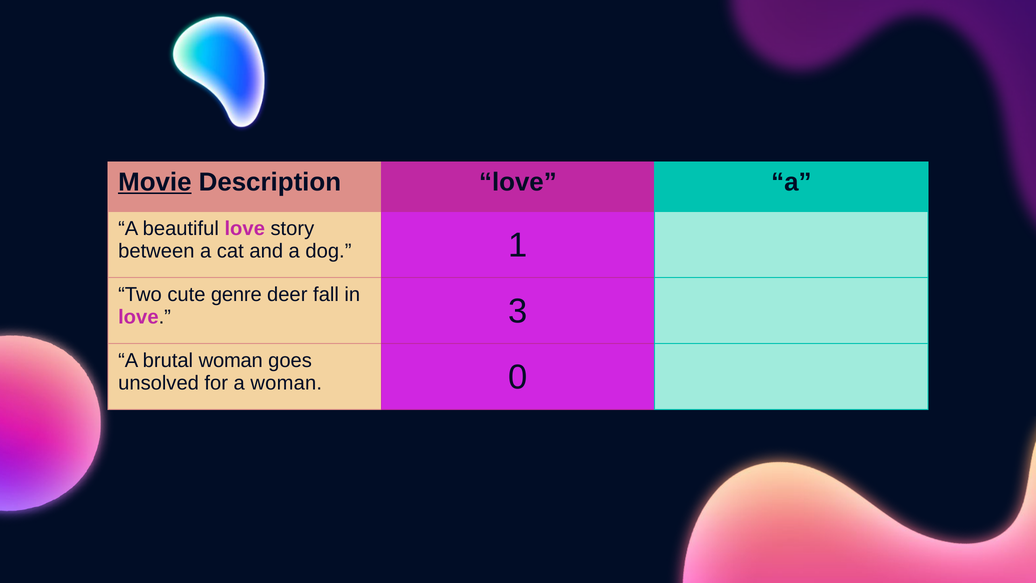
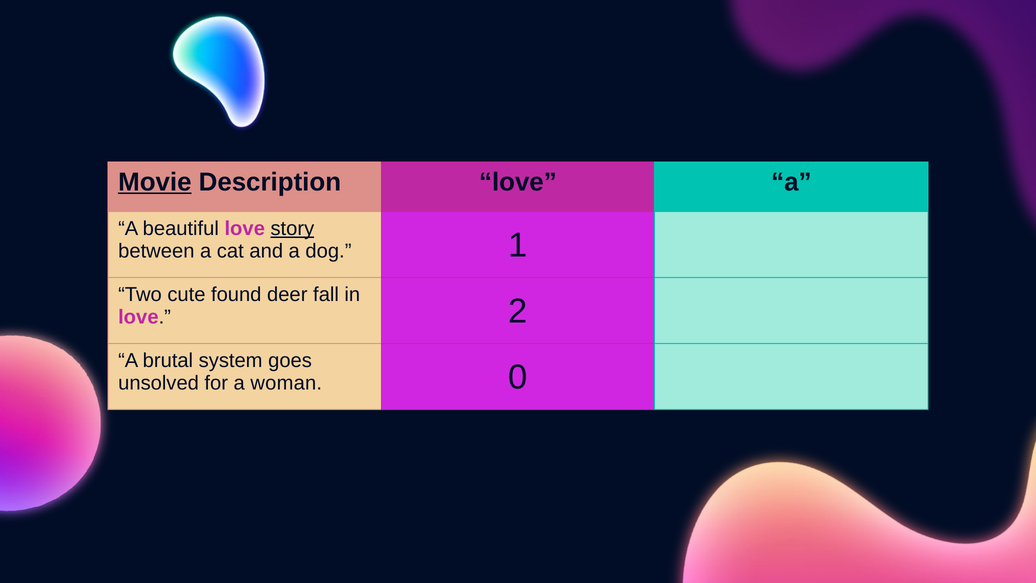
story underline: none -> present
genre: genre -> found
3: 3 -> 2
brutal woman: woman -> system
